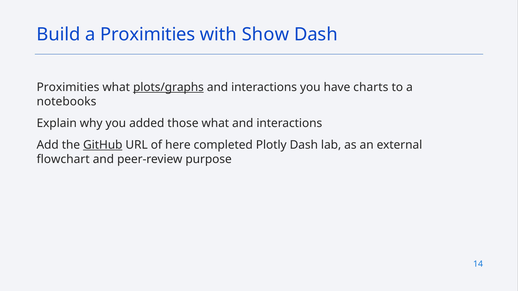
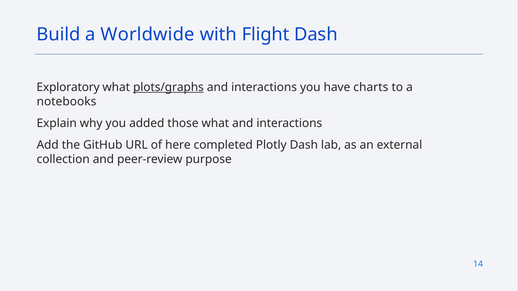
a Proximities: Proximities -> Worldwide
Show: Show -> Flight
Proximities at (68, 87): Proximities -> Exploratory
GitHub underline: present -> none
flowchart: flowchart -> collection
